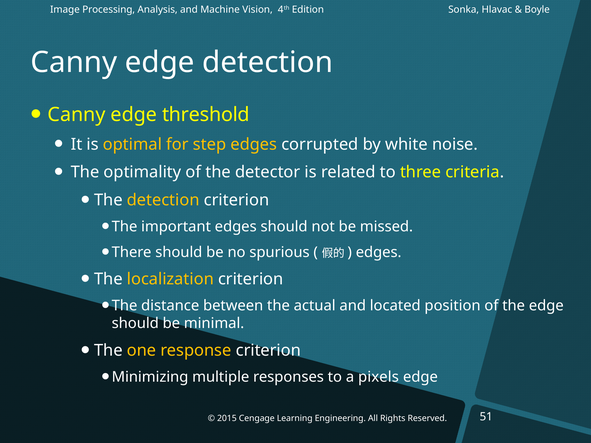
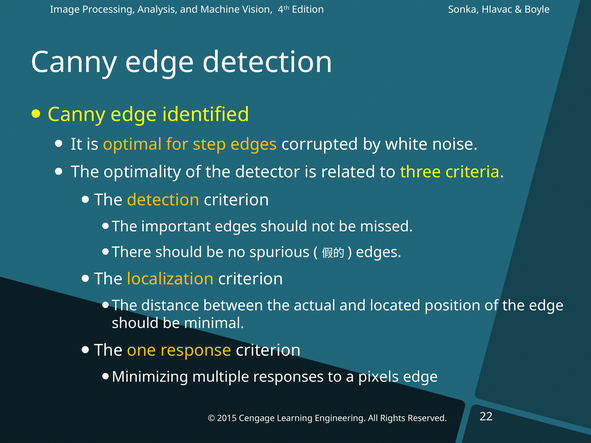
threshold: threshold -> identified
51: 51 -> 22
